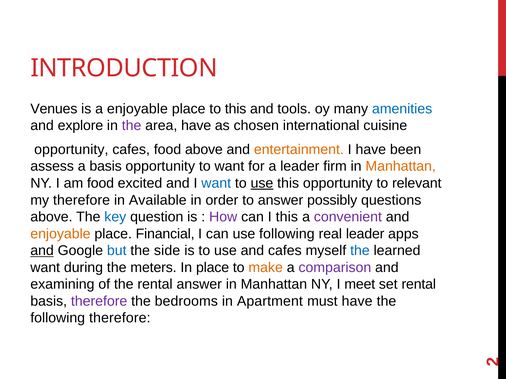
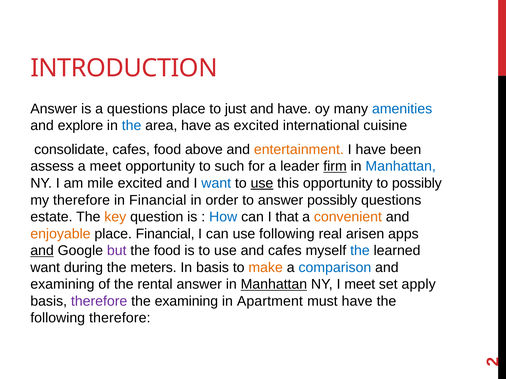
Venues at (54, 109): Venues -> Answer
a enjoyable: enjoyable -> questions
to this: this -> just
and tools: tools -> have
the at (132, 126) colour: purple -> blue
as chosen: chosen -> excited
opportunity at (71, 150): opportunity -> consolidate
a basis: basis -> meet
to want: want -> such
firm underline: none -> present
Manhattan at (401, 167) colour: orange -> blue
am food: food -> mile
to relevant: relevant -> possibly
in Available: Available -> Financial
above at (51, 217): above -> estate
key colour: blue -> orange
How colour: purple -> blue
I this: this -> that
convenient colour: purple -> orange
real leader: leader -> arisen
but colour: blue -> purple
the side: side -> food
In place: place -> basis
comparison colour: purple -> blue
Manhattan at (274, 285) underline: none -> present
set rental: rental -> apply
the bedrooms: bedrooms -> examining
